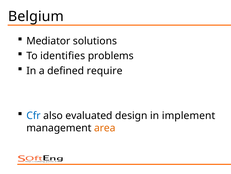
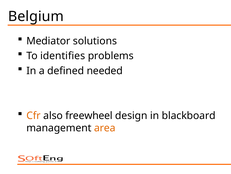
require: require -> needed
Cfr colour: blue -> orange
evaluated: evaluated -> freewheel
implement: implement -> blackboard
